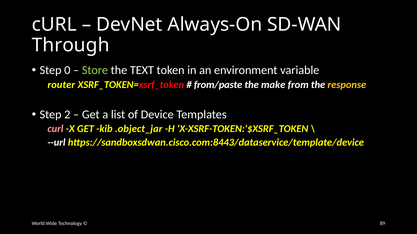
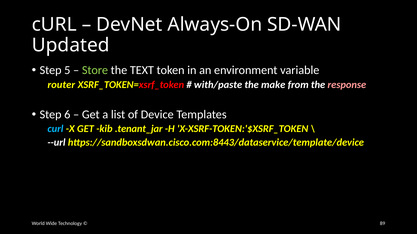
Through: Through -> Updated
0: 0 -> 5
from/paste: from/paste -> with/paste
response colour: yellow -> pink
2: 2 -> 6
curl at (55, 129) colour: pink -> light blue
.object_jar: .object_jar -> .tenant_jar
